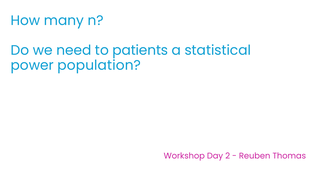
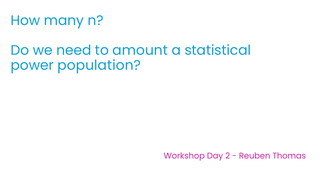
patients: patients -> amount
